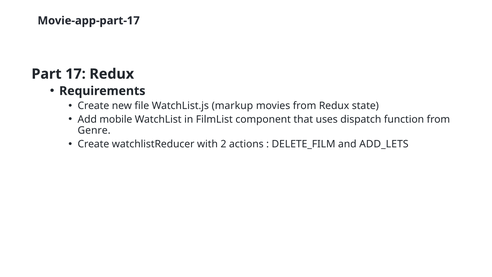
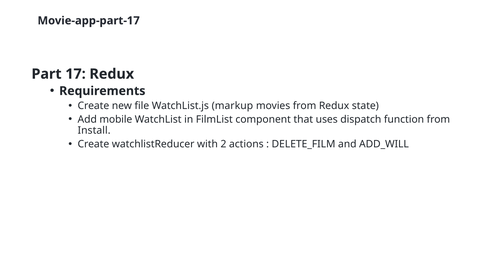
Genre: Genre -> Install
ADD_LETS: ADD_LETS -> ADD_WILL
